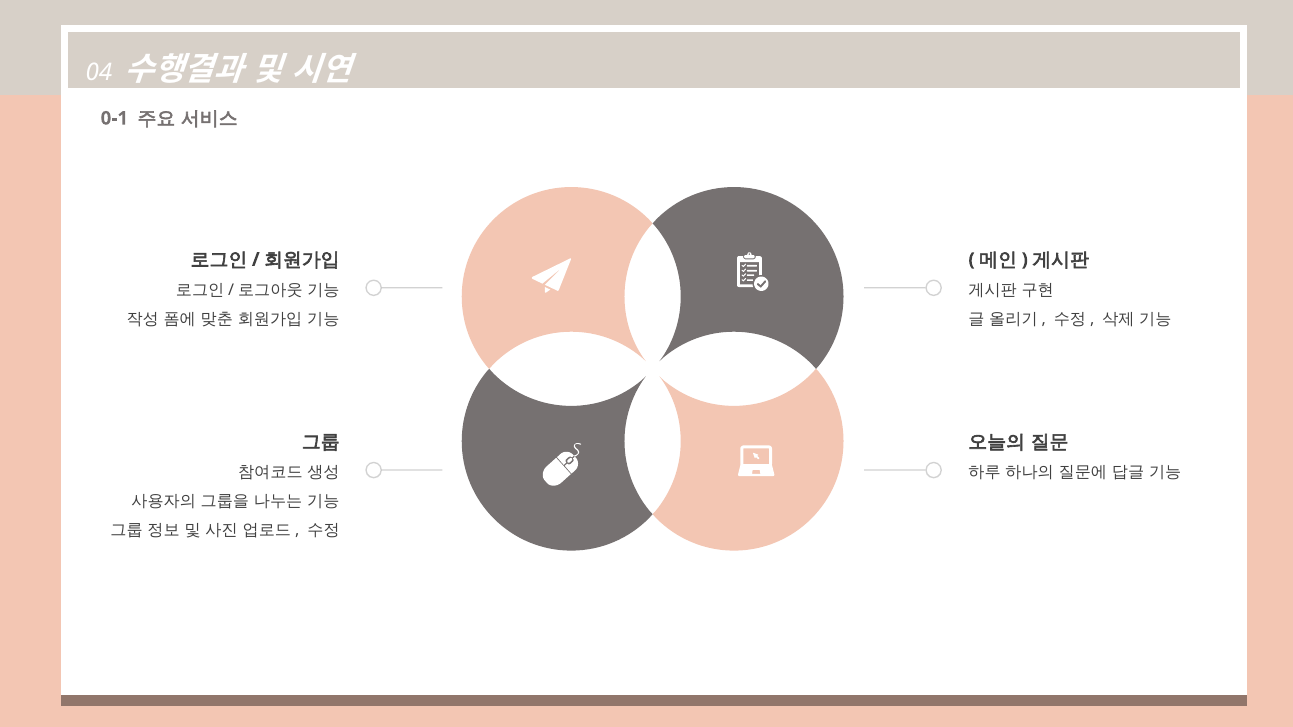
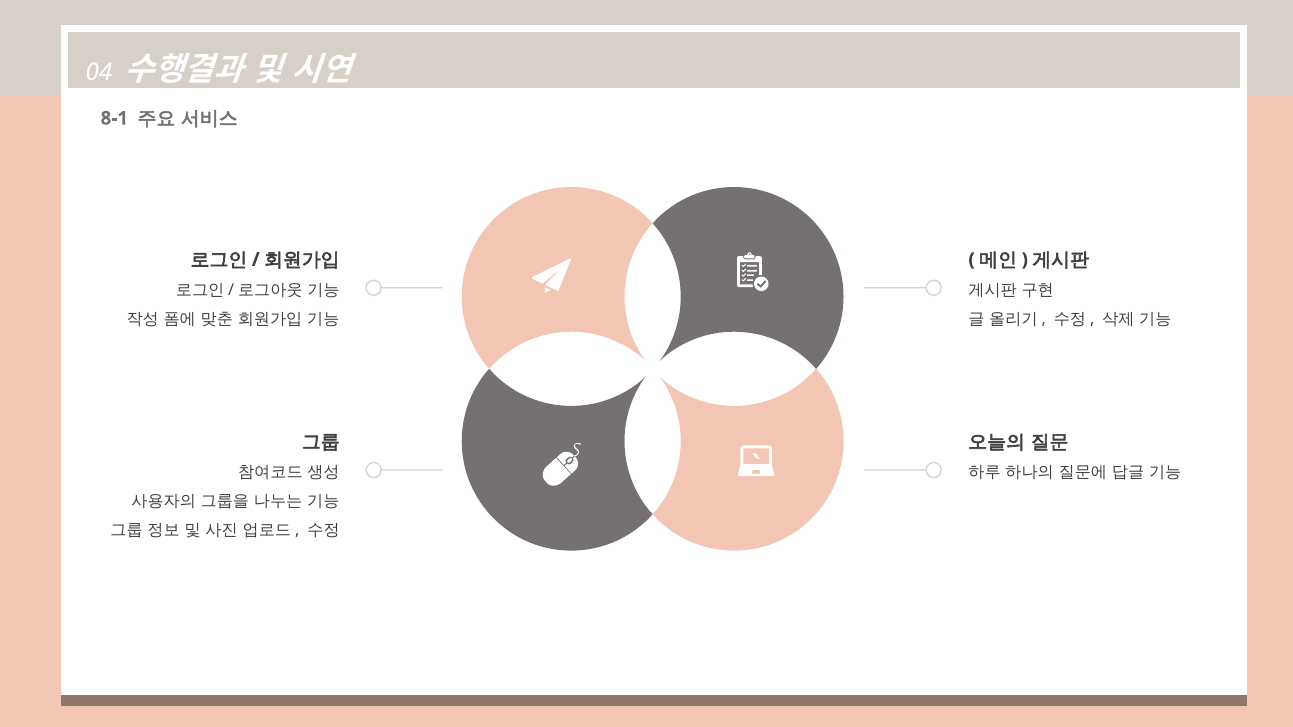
0-1: 0-1 -> 8-1
